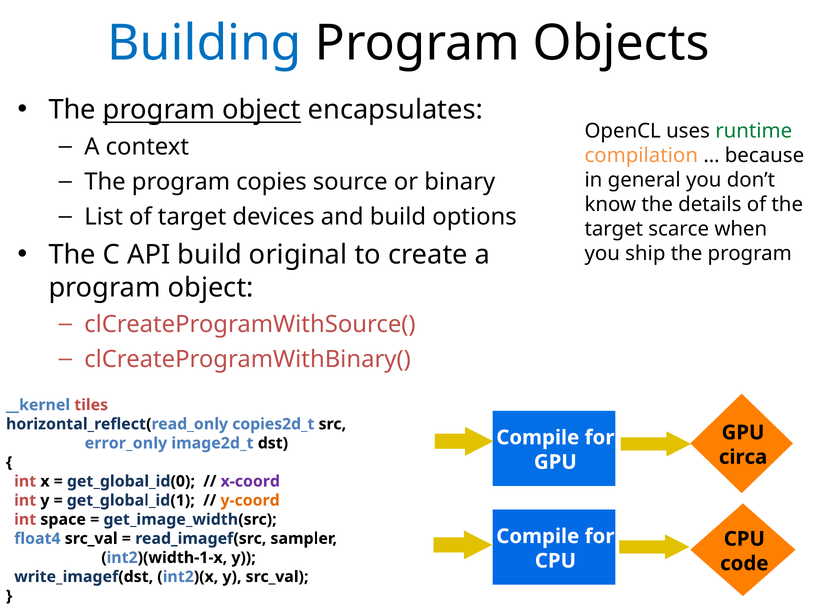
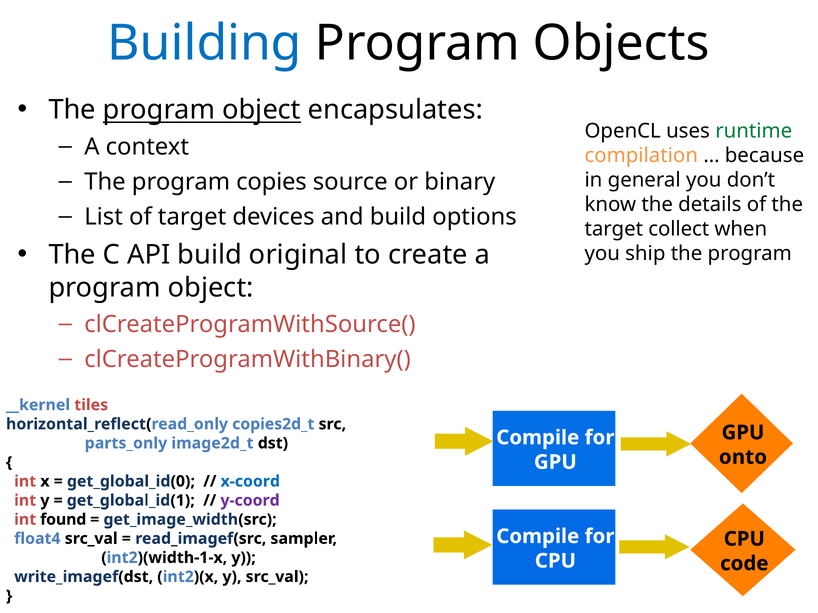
scarce: scarce -> collect
error_only: error_only -> parts_only
circa: circa -> onto
x-coord colour: purple -> blue
y-coord colour: orange -> purple
space: space -> found
